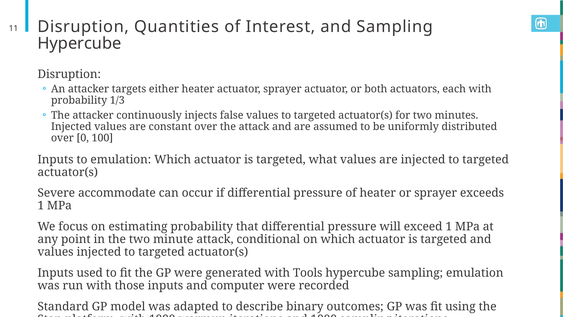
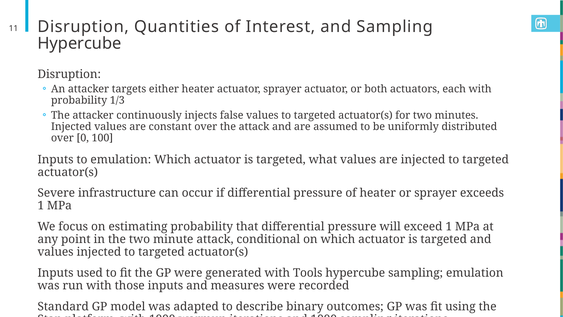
accommodate: accommodate -> infrastructure
computer: computer -> measures
